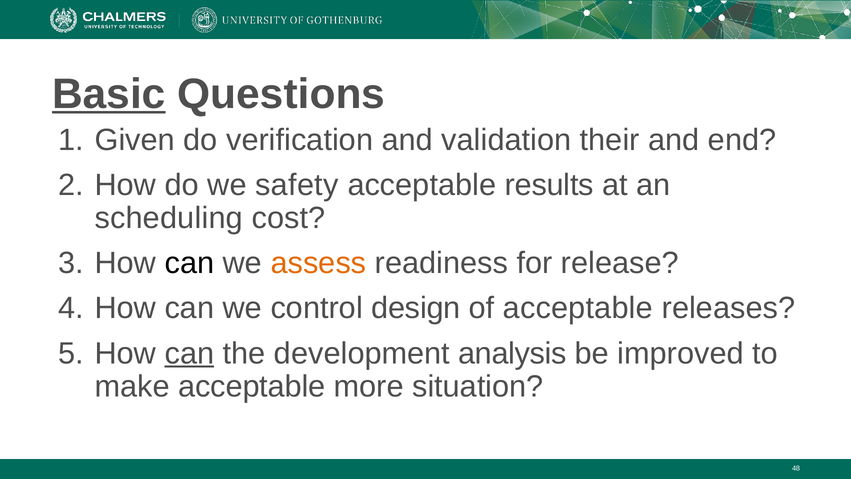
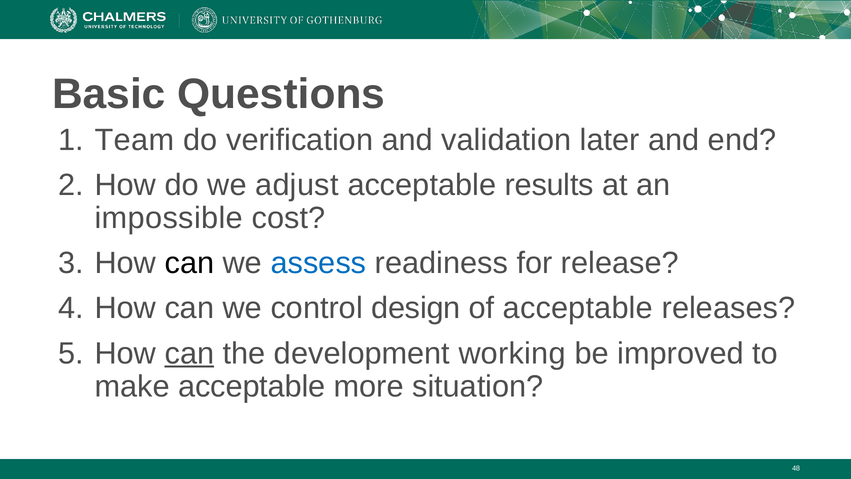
Basic underline: present -> none
Given: Given -> Team
their: their -> later
safety: safety -> adjust
scheduling: scheduling -> impossible
assess colour: orange -> blue
analysis: analysis -> working
